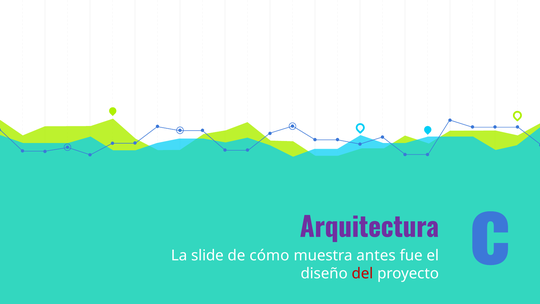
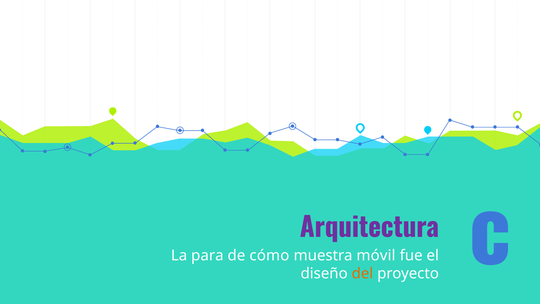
slide: slide -> para
antes: antes -> móvil
del colour: red -> orange
